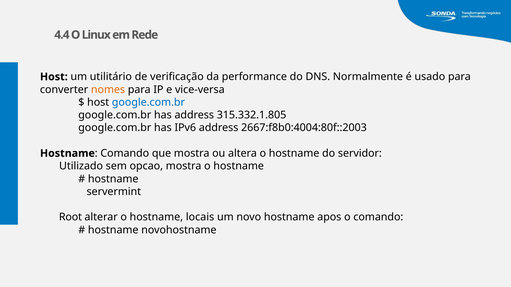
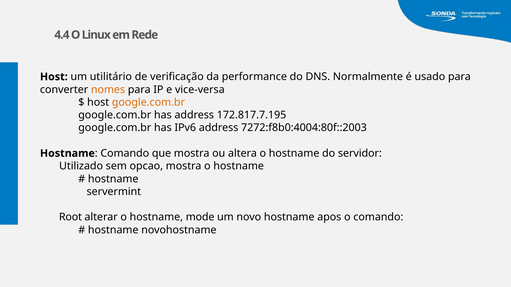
google.com.br at (148, 102) colour: blue -> orange
315.332.1.805: 315.332.1.805 -> 172.817.7.195
2667:f8b0:4004:80f::2003: 2667:f8b0:4004:80f::2003 -> 7272:f8b0:4004:80f::2003
locais: locais -> mode
